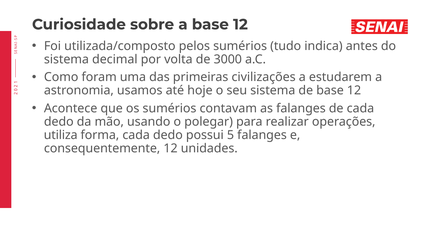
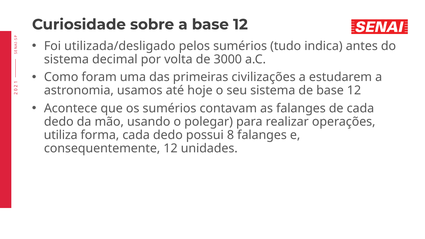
utilizada/composto: utilizada/composto -> utilizada/desligado
5: 5 -> 8
